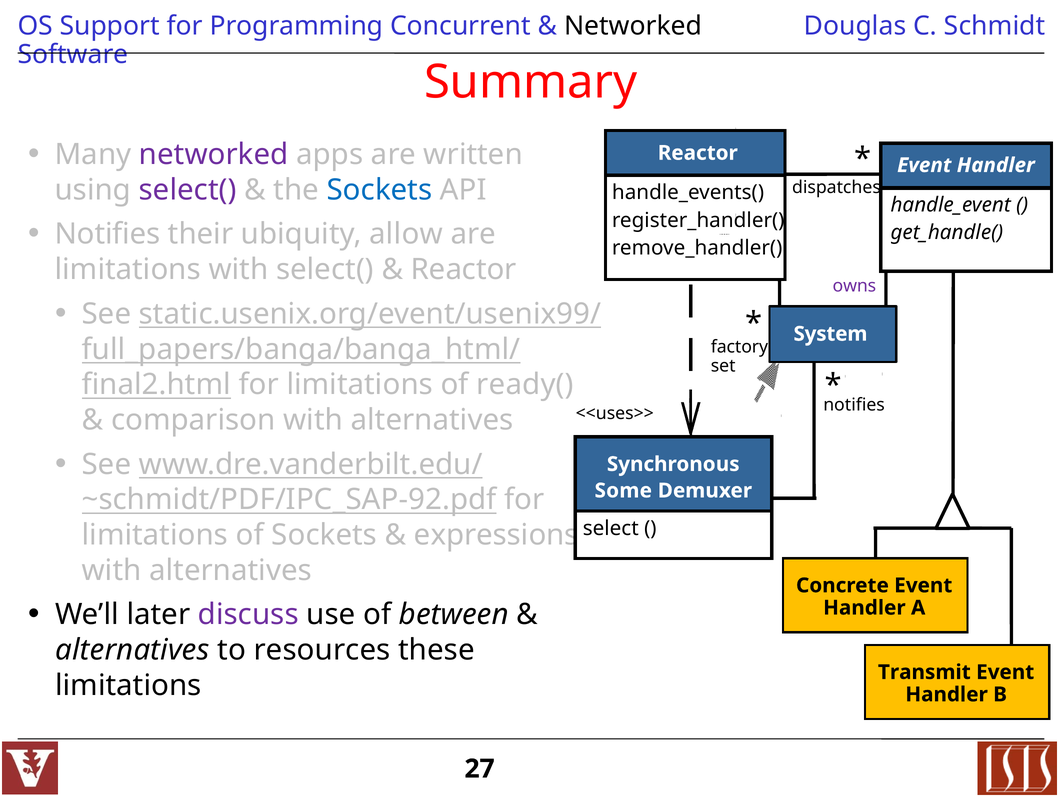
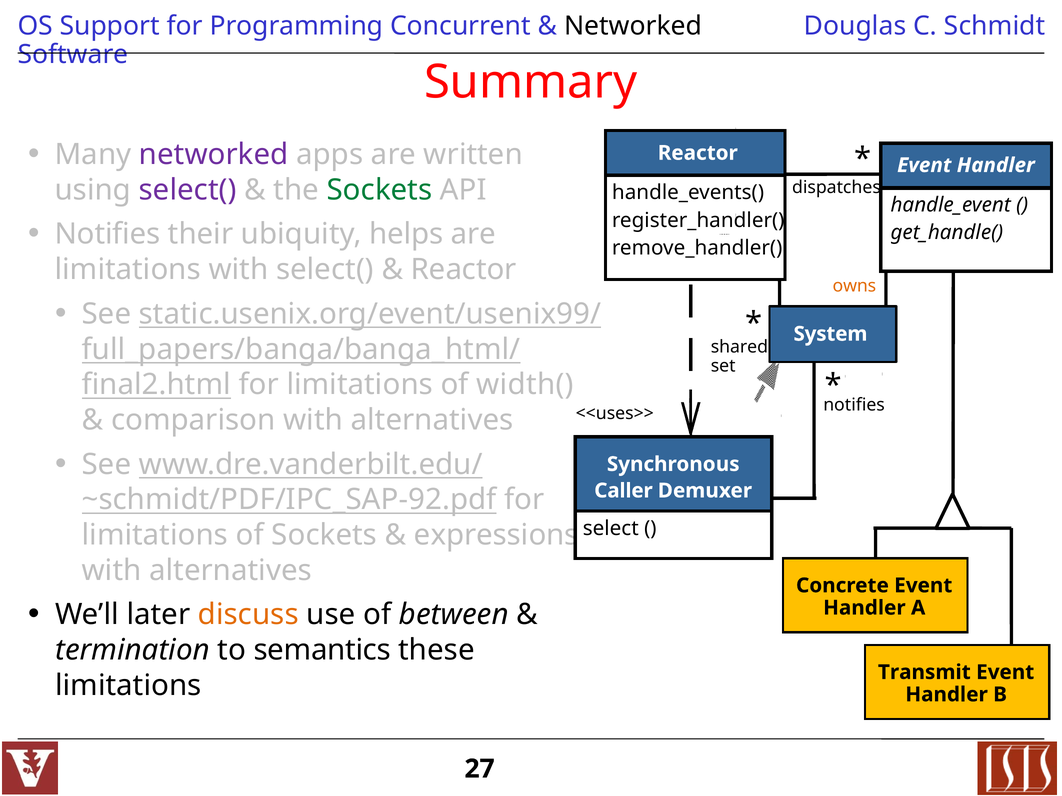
Sockets at (379, 190) colour: blue -> green
allow: allow -> helps
owns colour: purple -> orange
factory: factory -> shared
ready(: ready( -> width(
Some: Some -> Caller
discuss colour: purple -> orange
alternatives at (132, 651): alternatives -> termination
resources: resources -> semantics
